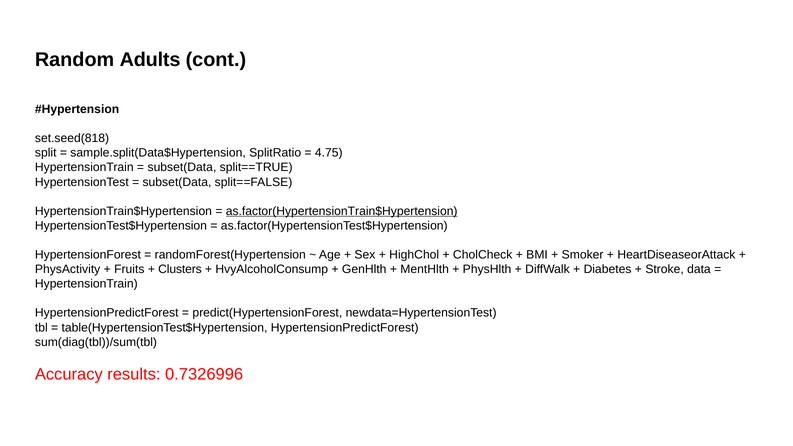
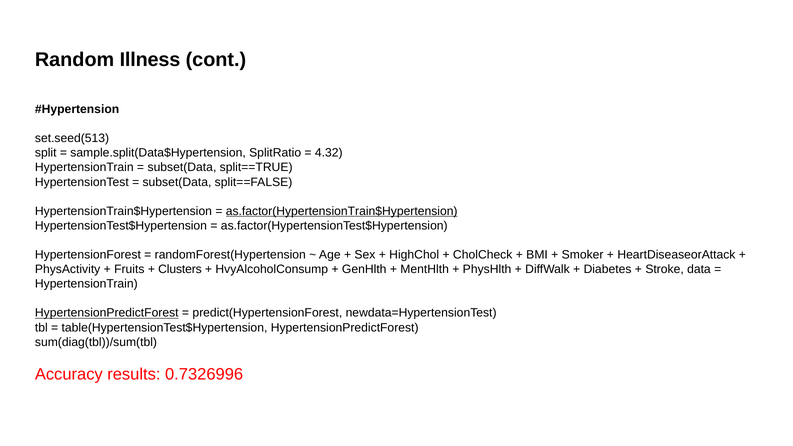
Adults: Adults -> Illness
set.seed(818: set.seed(818 -> set.seed(513
4.75: 4.75 -> 4.32
HypertensionPredictForest at (107, 313) underline: none -> present
